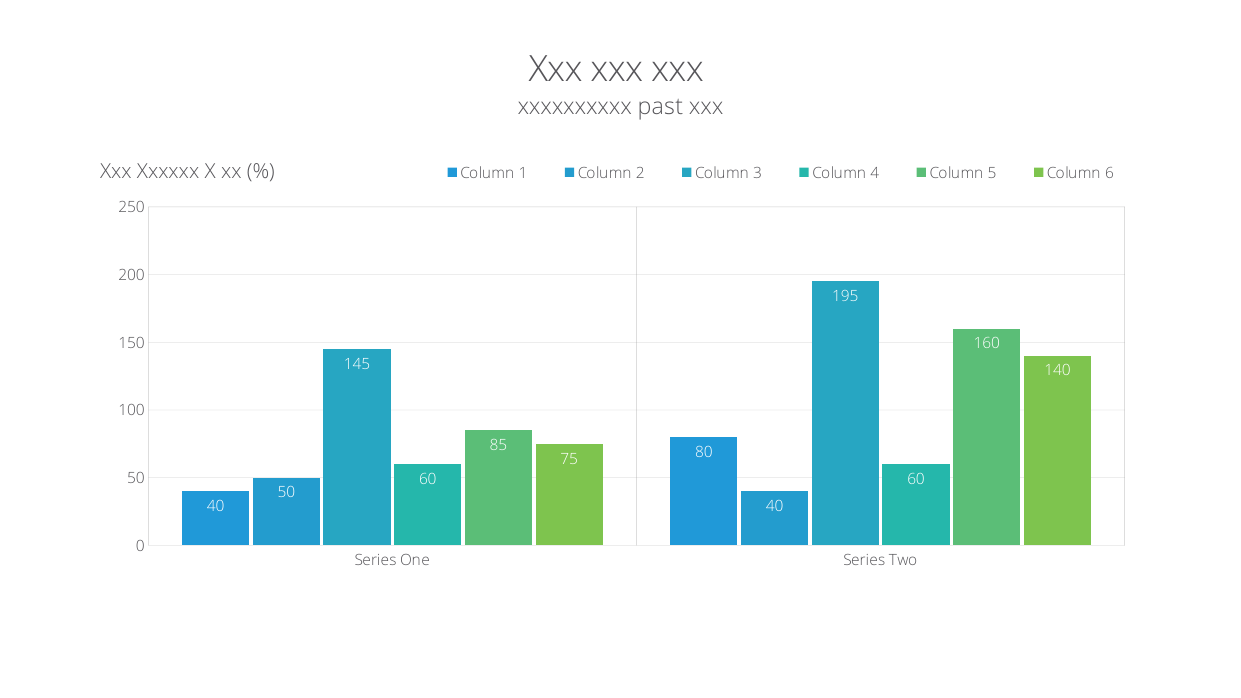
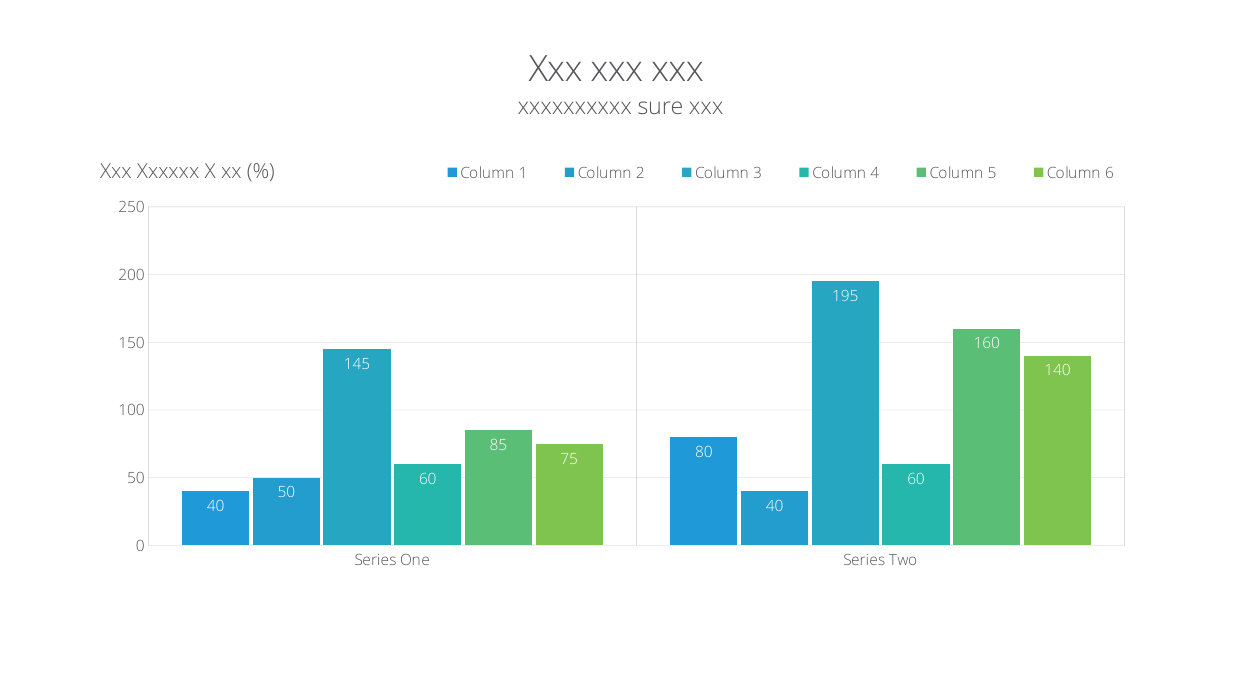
past: past -> sure
